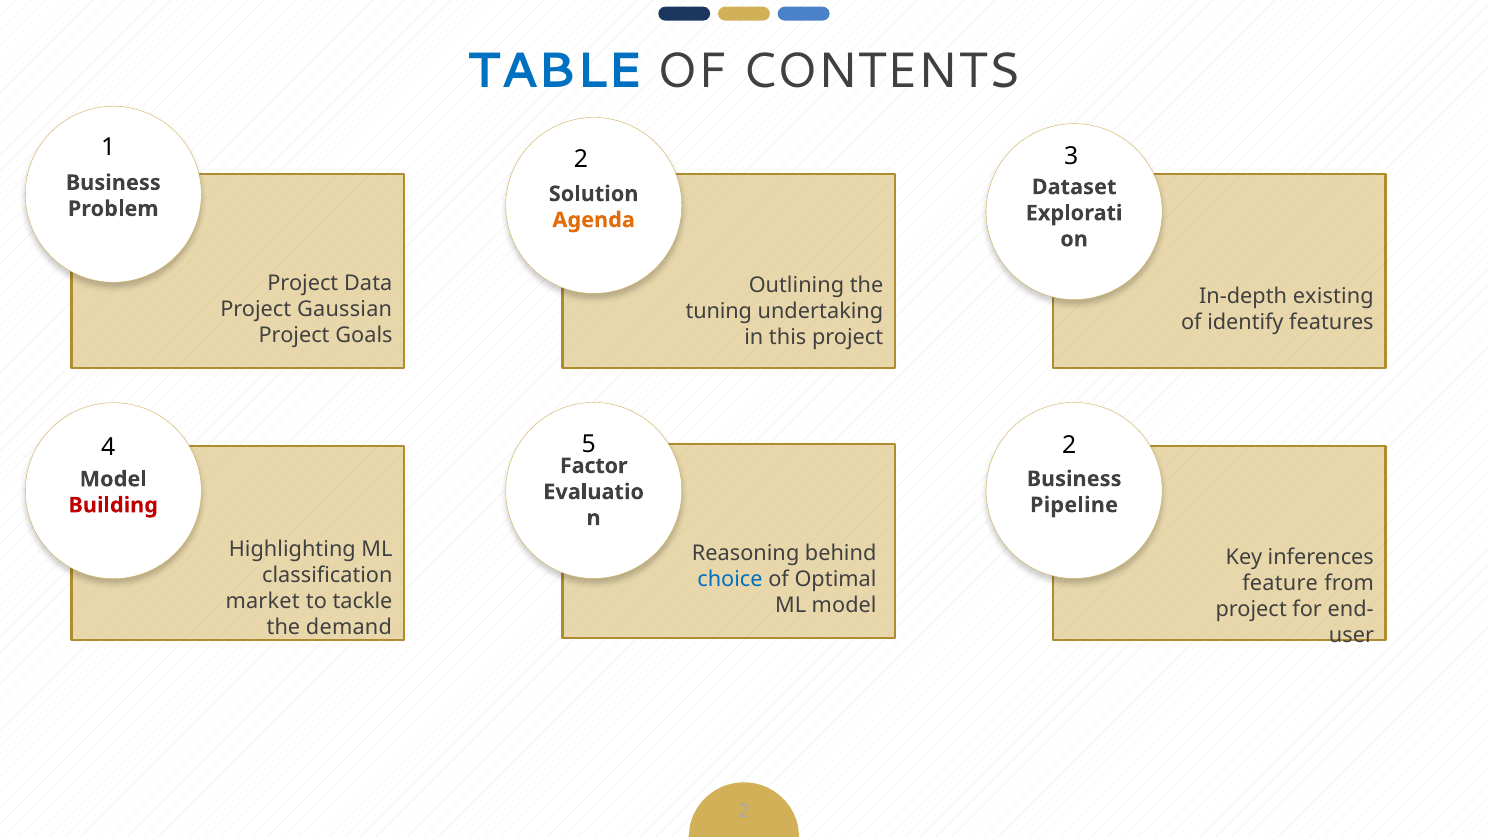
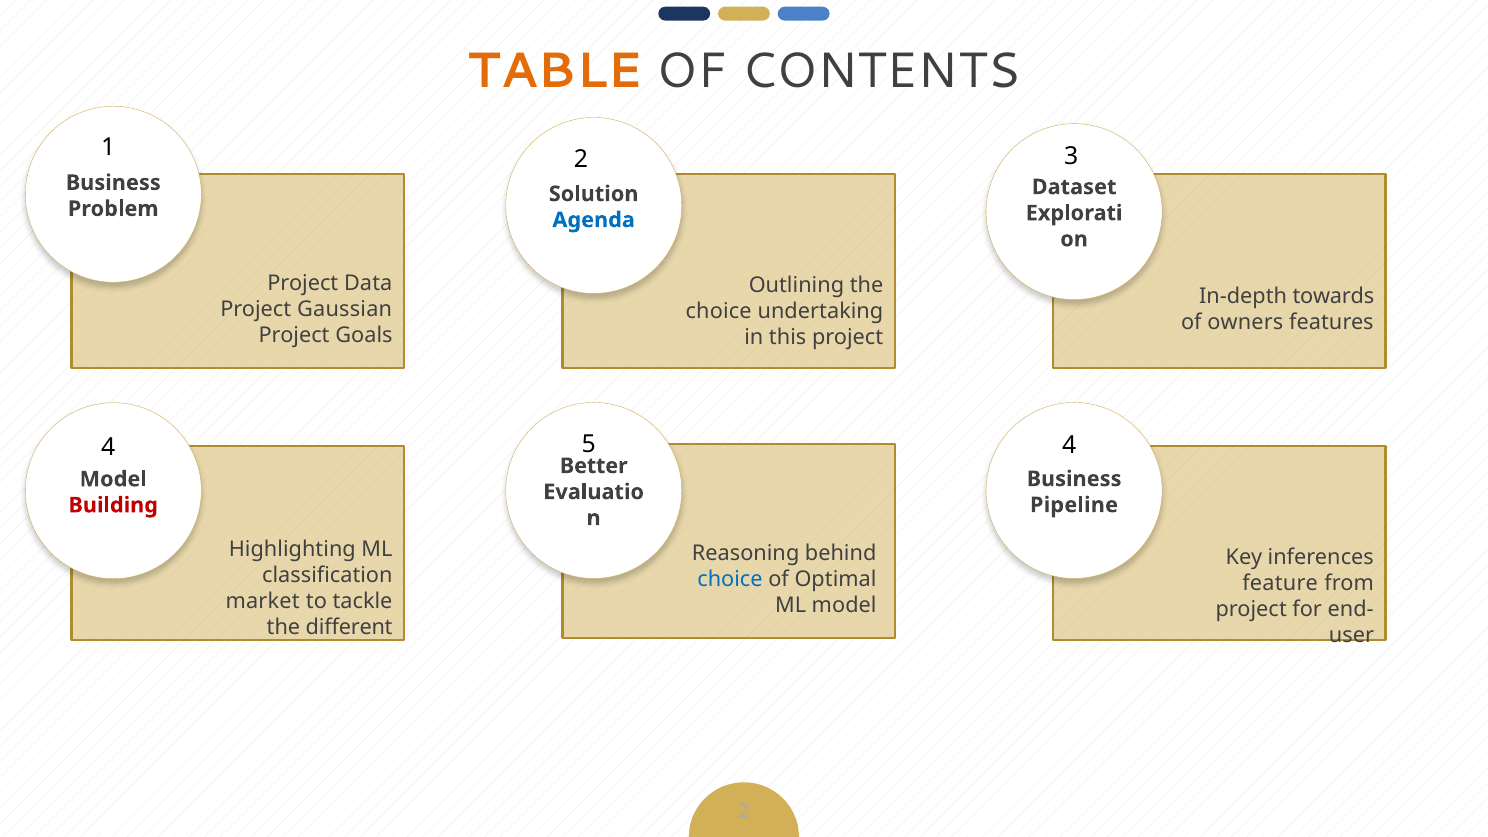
TABLE colour: blue -> orange
Agenda colour: orange -> blue
existing: existing -> towards
tuning at (719, 311): tuning -> choice
identify: identify -> owners
5 2: 2 -> 4
Factor: Factor -> Better
demand: demand -> different
